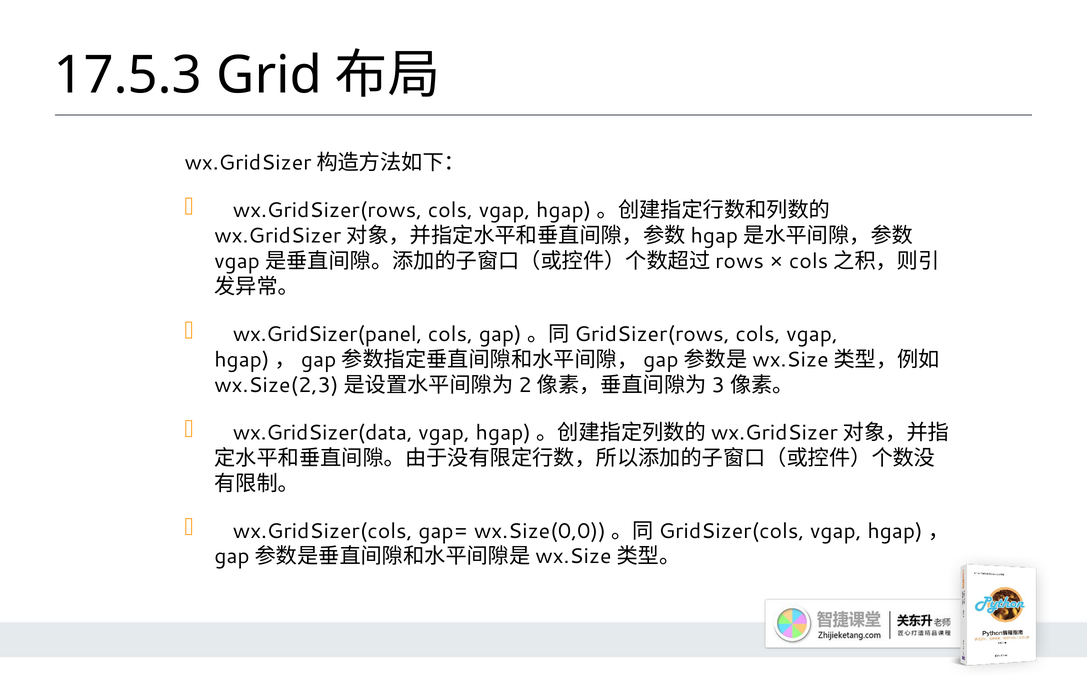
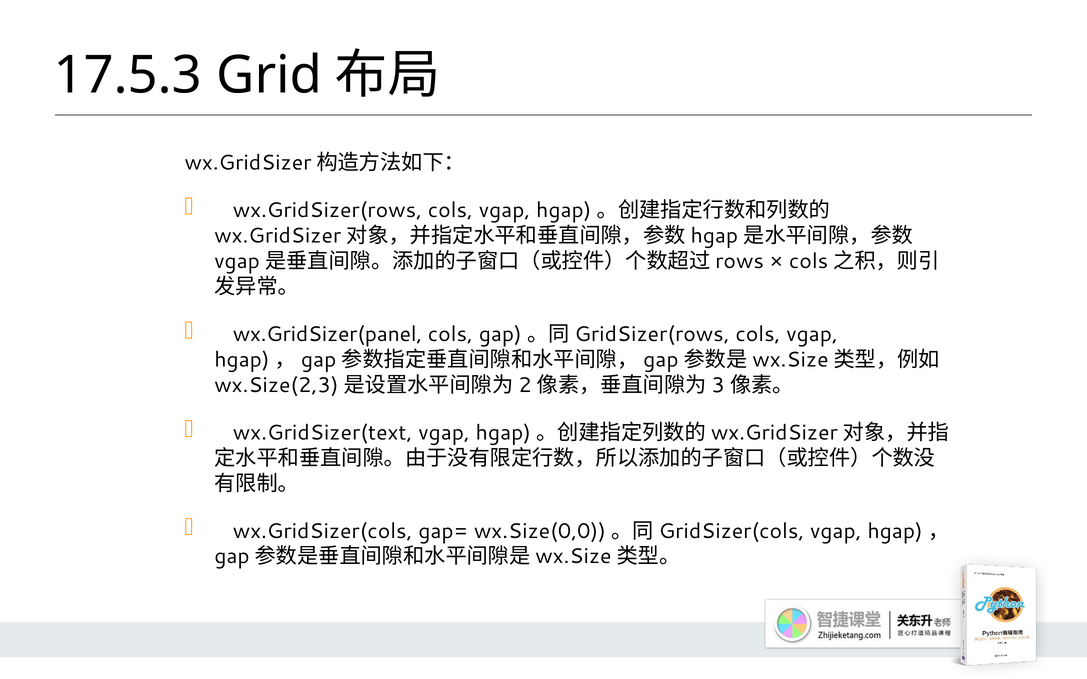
wx.GridSizer(data: wx.GridSizer(data -> wx.GridSizer(text
